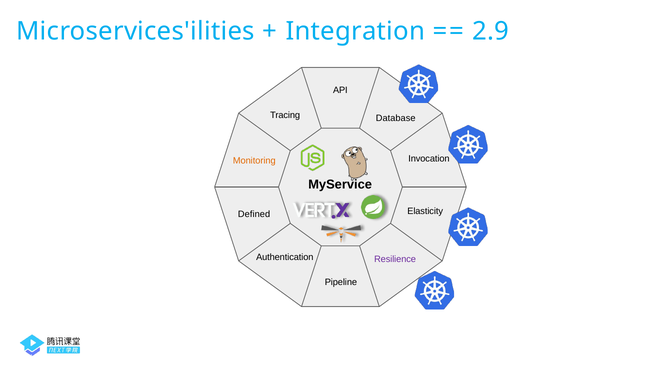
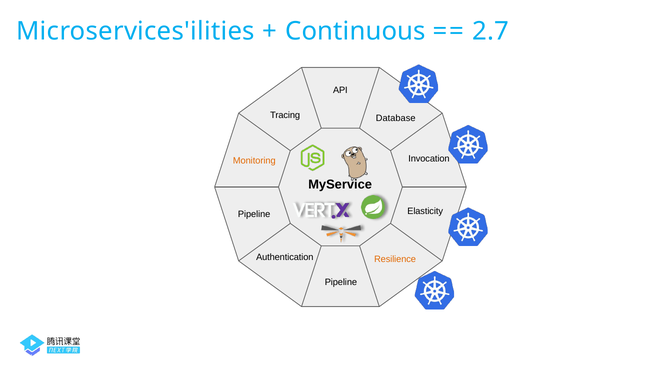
Integration: Integration -> Continuous
2.9: 2.9 -> 2.7
Defined at (254, 215): Defined -> Pipeline
Resilience colour: purple -> orange
